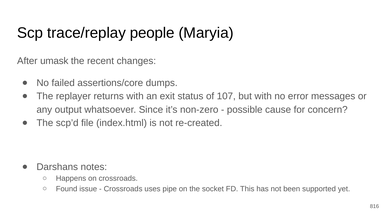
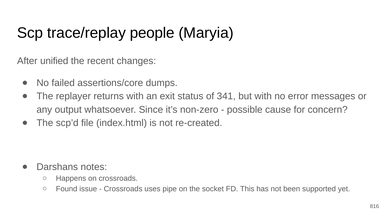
umask: umask -> unified
107: 107 -> 341
